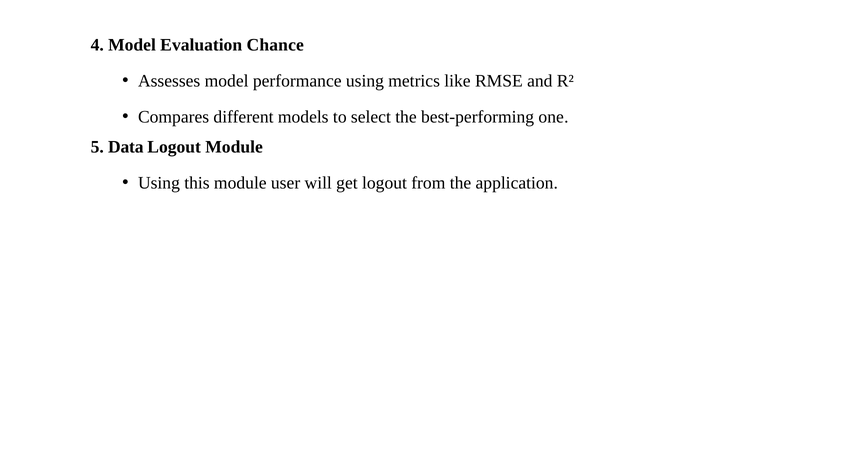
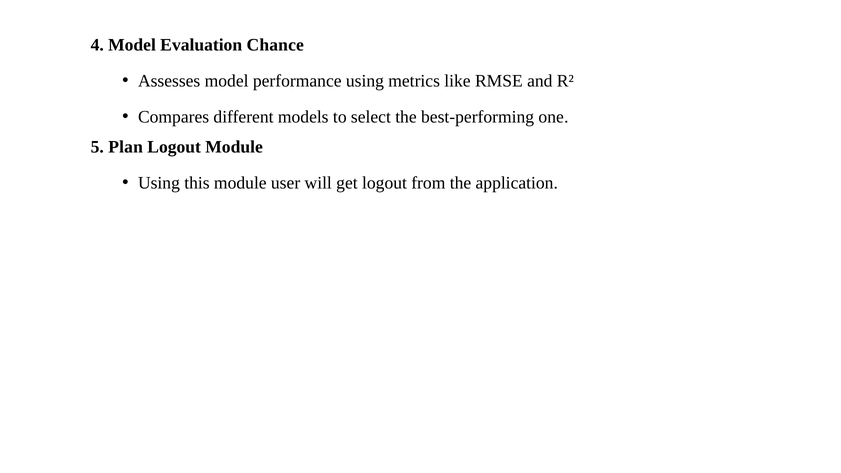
Data: Data -> Plan
